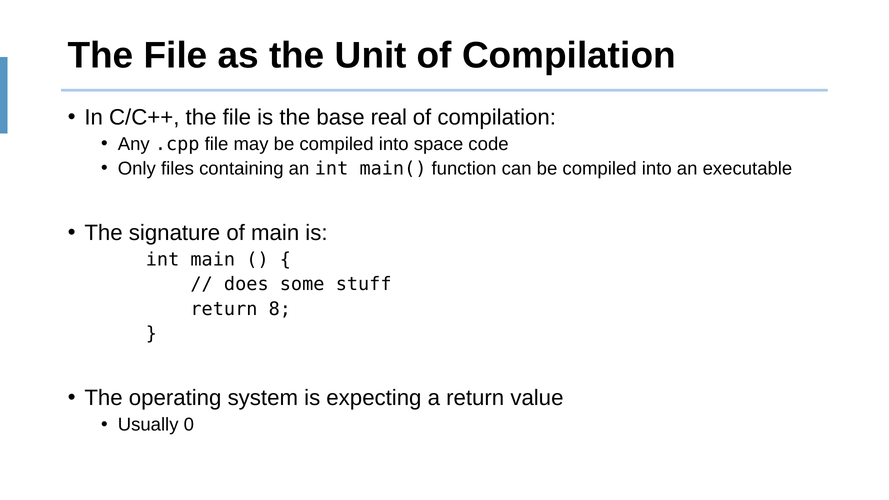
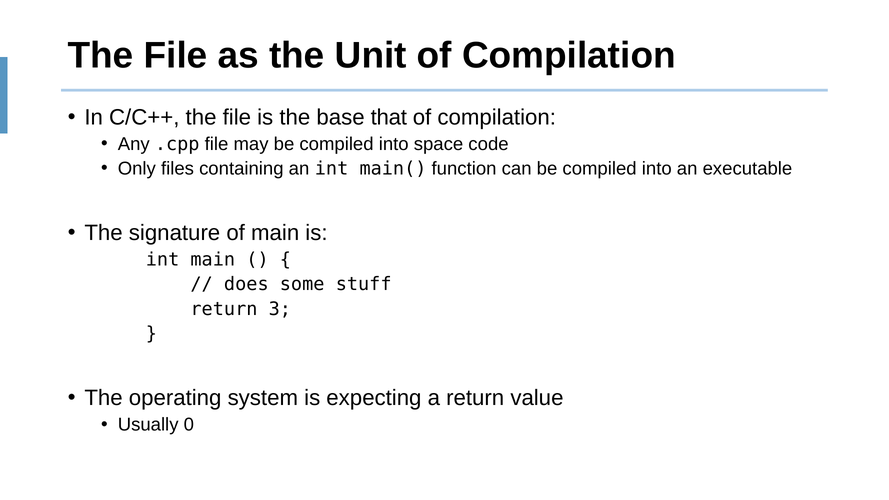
real: real -> that
8: 8 -> 3
